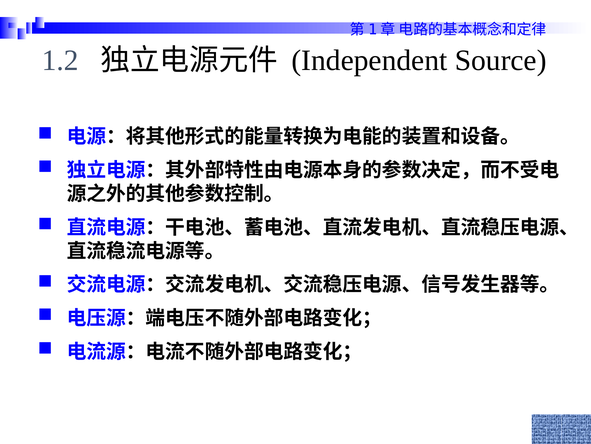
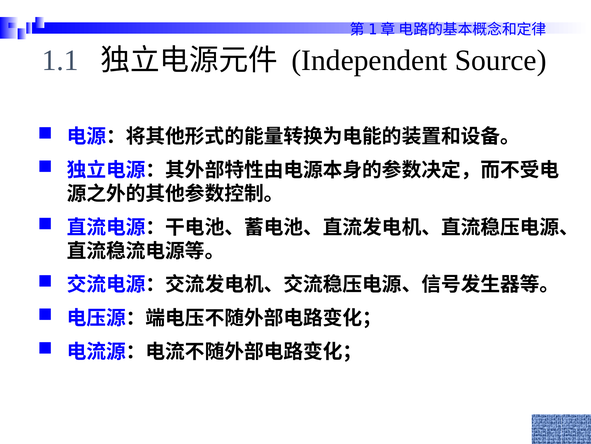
1.2: 1.2 -> 1.1
